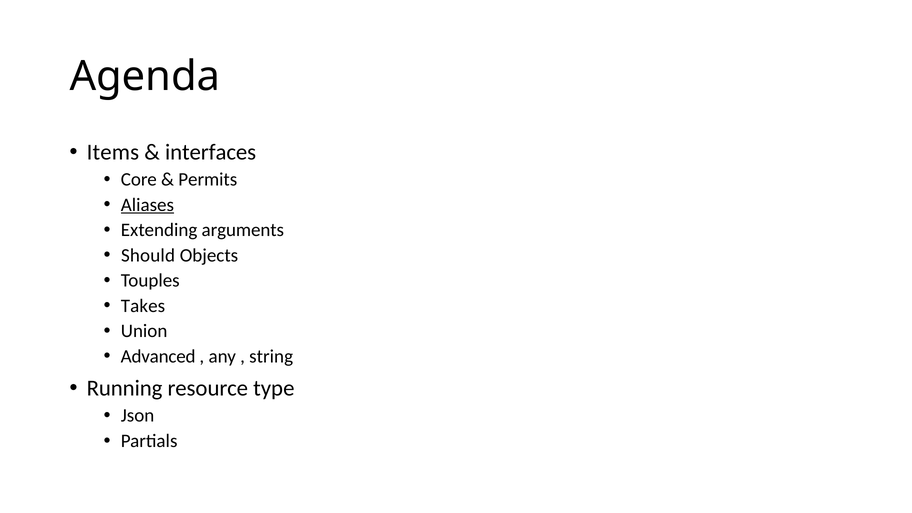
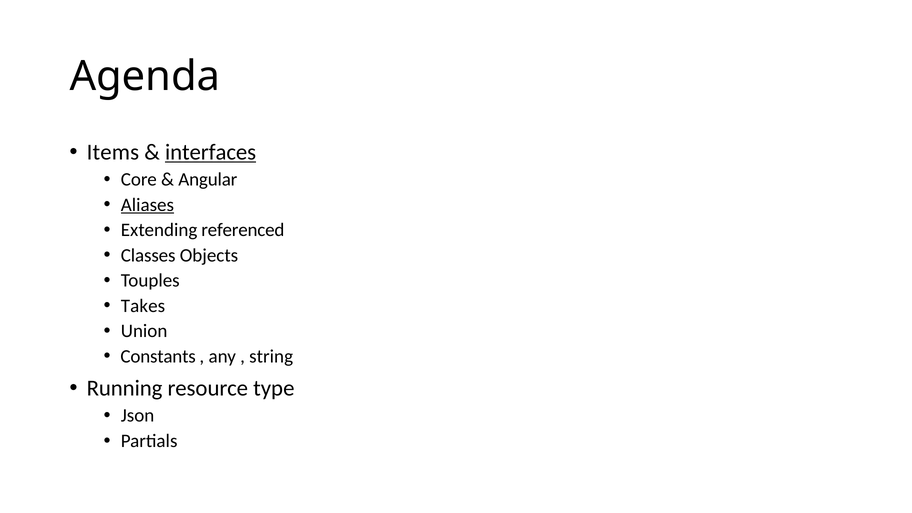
interfaces underline: none -> present
Permits: Permits -> Angular
arguments: arguments -> referenced
Should: Should -> Classes
Advanced: Advanced -> Constants
